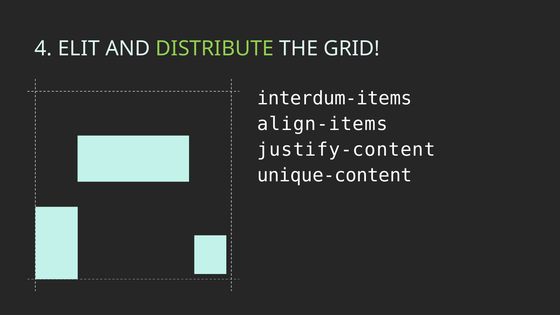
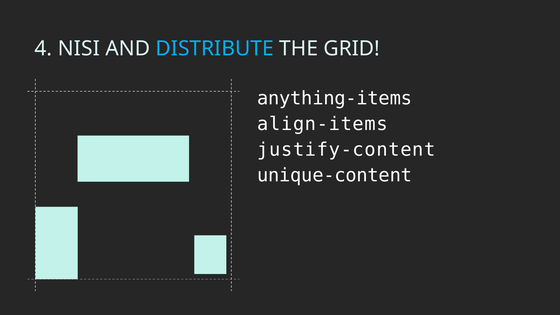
ELIT: ELIT -> NISI
DISTRIBUTE colour: light green -> light blue
interdum-items: interdum-items -> anything-items
